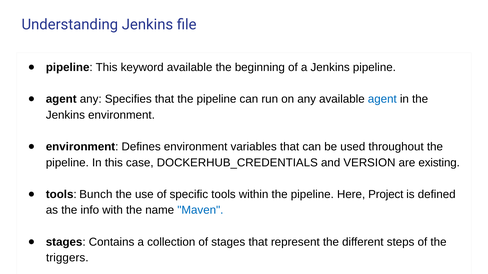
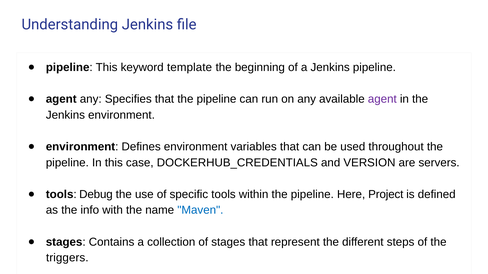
keyword available: available -> template
agent at (382, 99) colour: blue -> purple
existing: existing -> servers
Bunch: Bunch -> Debug
